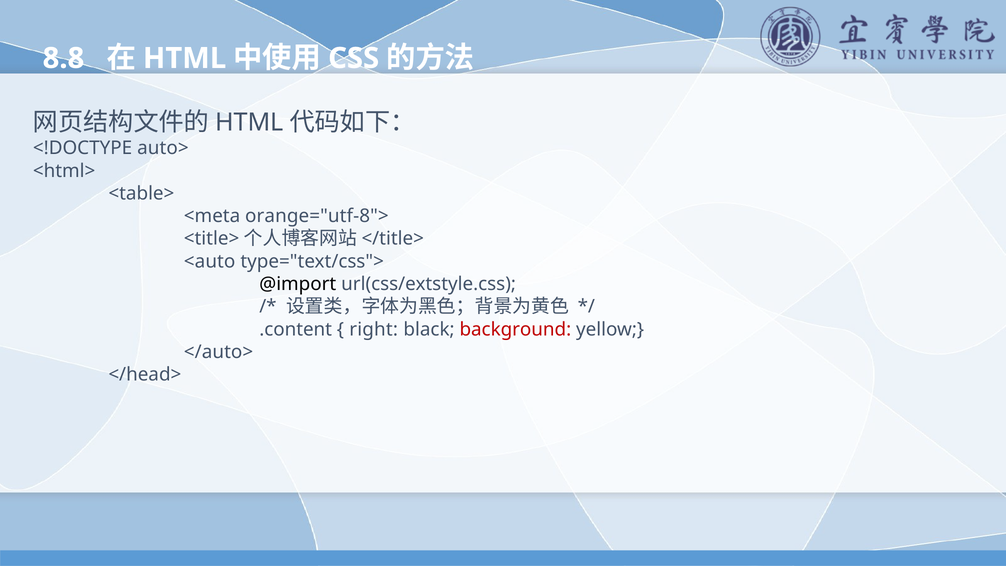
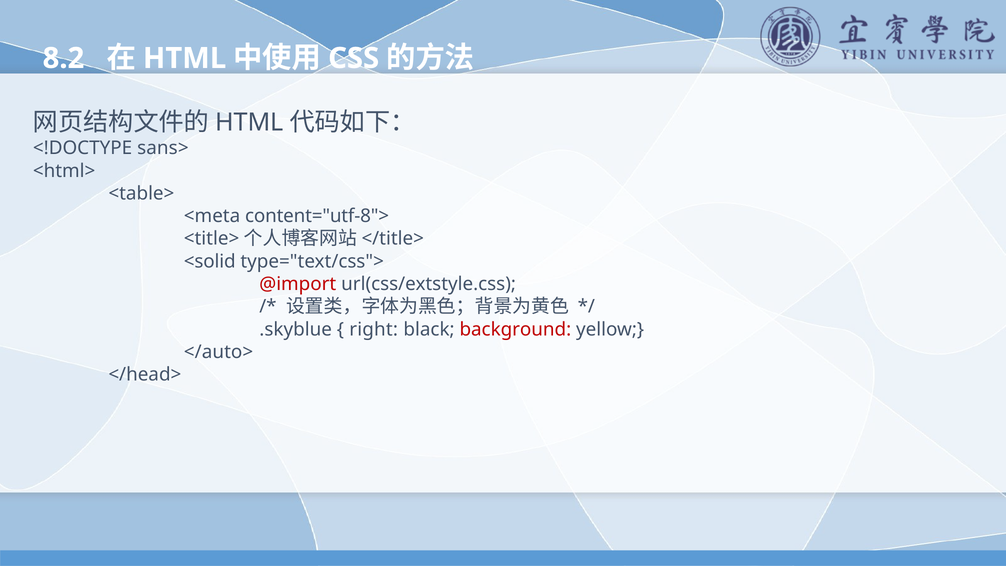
8.8: 8.8 -> 8.2
auto>: auto> -> sans>
orange="utf-8">: orange="utf-8"> -> content="utf-8">
<auto: <auto -> <solid
@import colour: black -> red
.content: .content -> .skyblue
